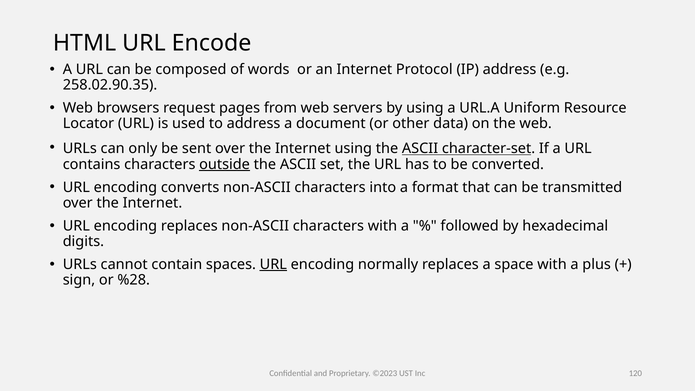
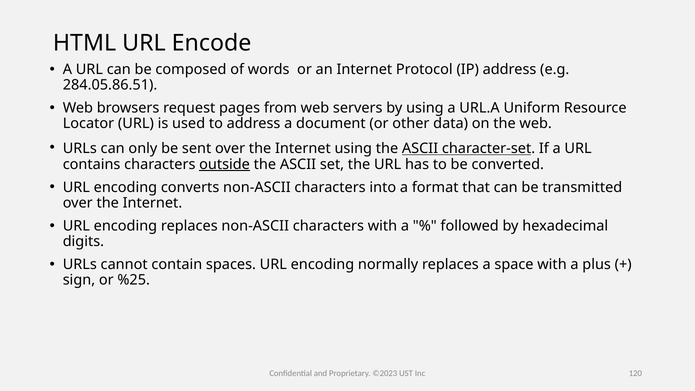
258.02.90.35: 258.02.90.35 -> 284.05.86.51
URL at (273, 264) underline: present -> none
%28: %28 -> %25
